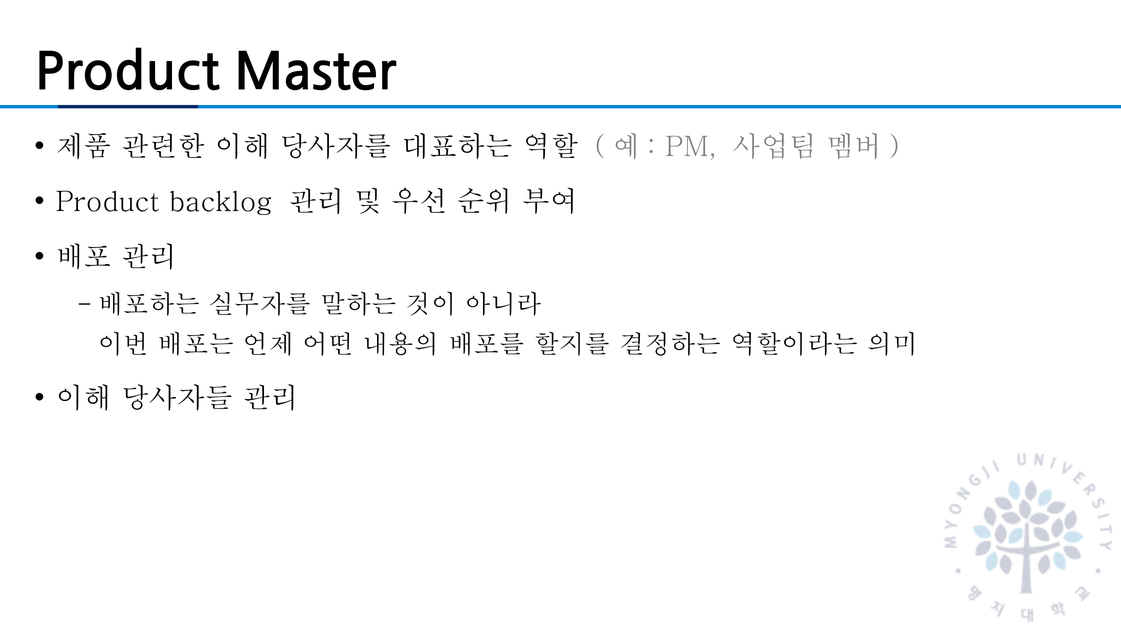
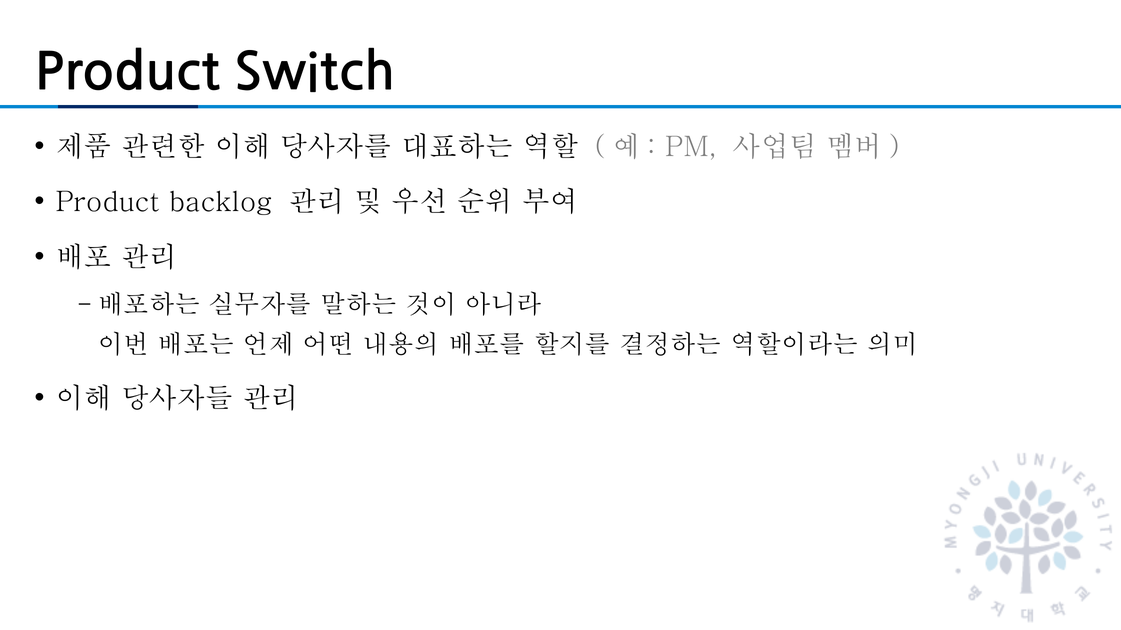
Master: Master -> Switch
